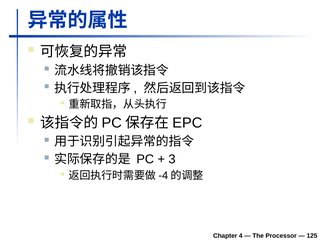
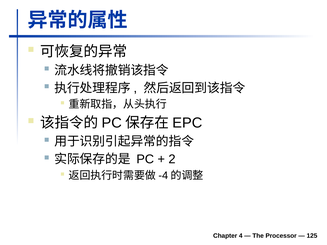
3: 3 -> 2
